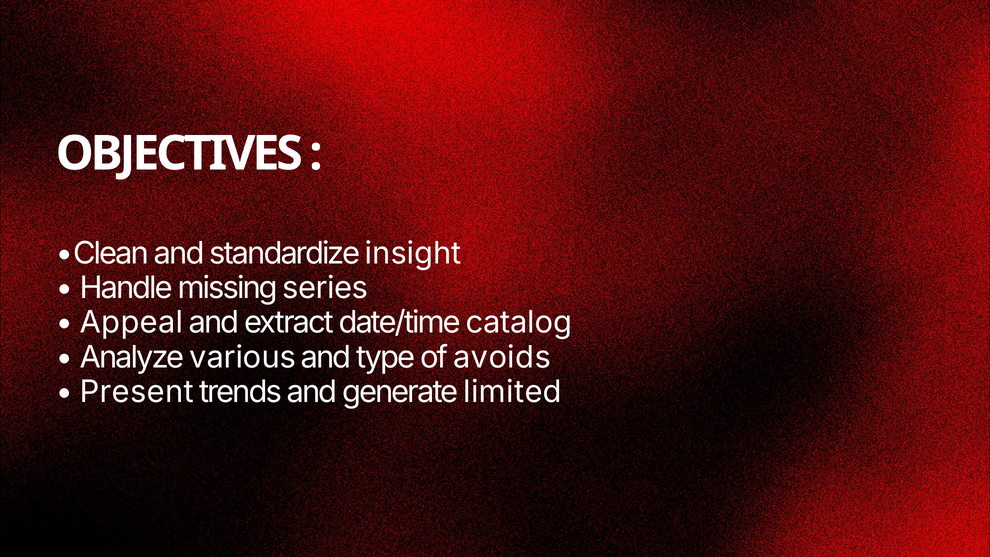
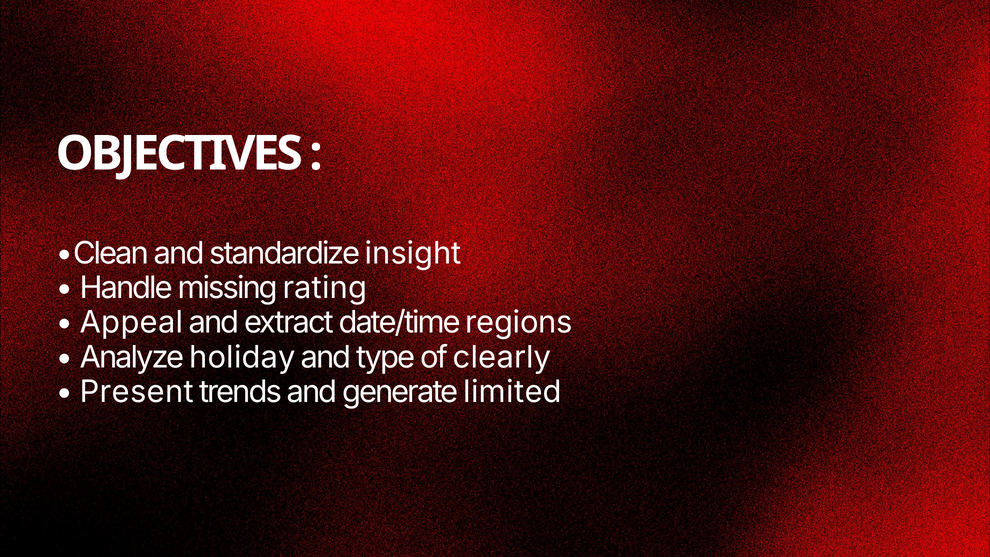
series: series -> rating
catalog: catalog -> regions
various: various -> holiday
avoids: avoids -> clearly
